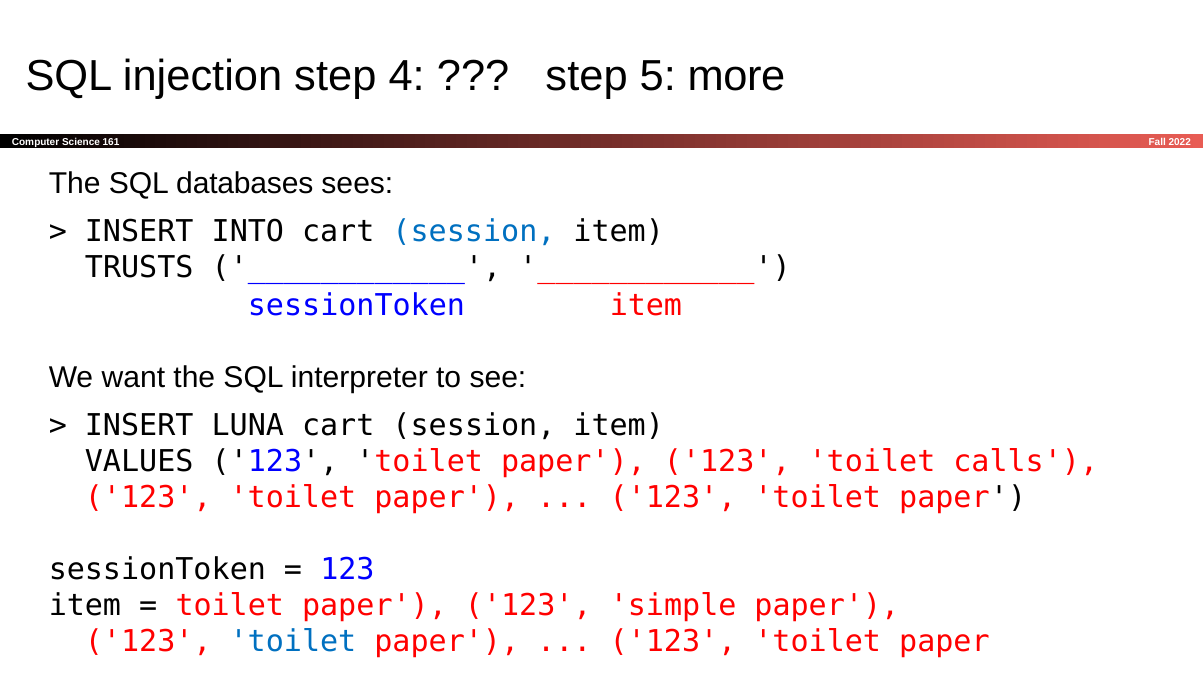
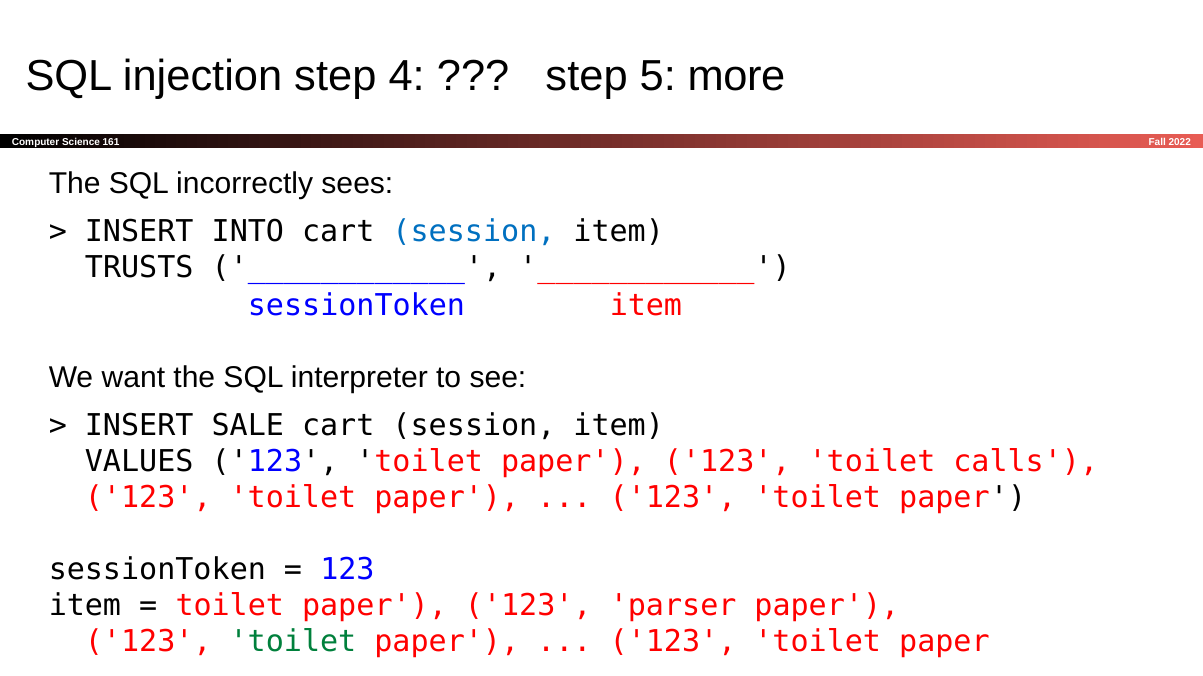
databases: databases -> incorrectly
LUNA: LUNA -> SALE
simple: simple -> parser
toilet at (293, 643) colour: blue -> green
